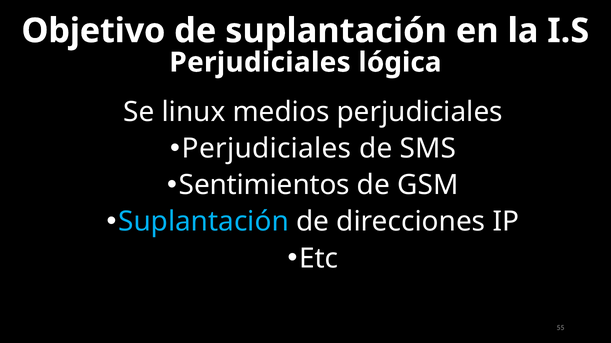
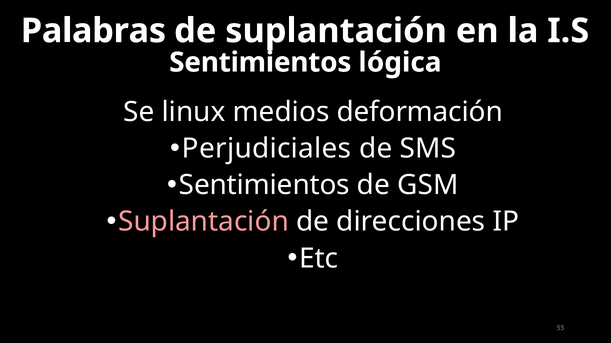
Objetivo: Objetivo -> Palabras
Perjudiciales at (260, 63): Perjudiciales -> Sentimientos
medios perjudiciales: perjudiciales -> deformación
Suplantación at (204, 222) colour: light blue -> pink
